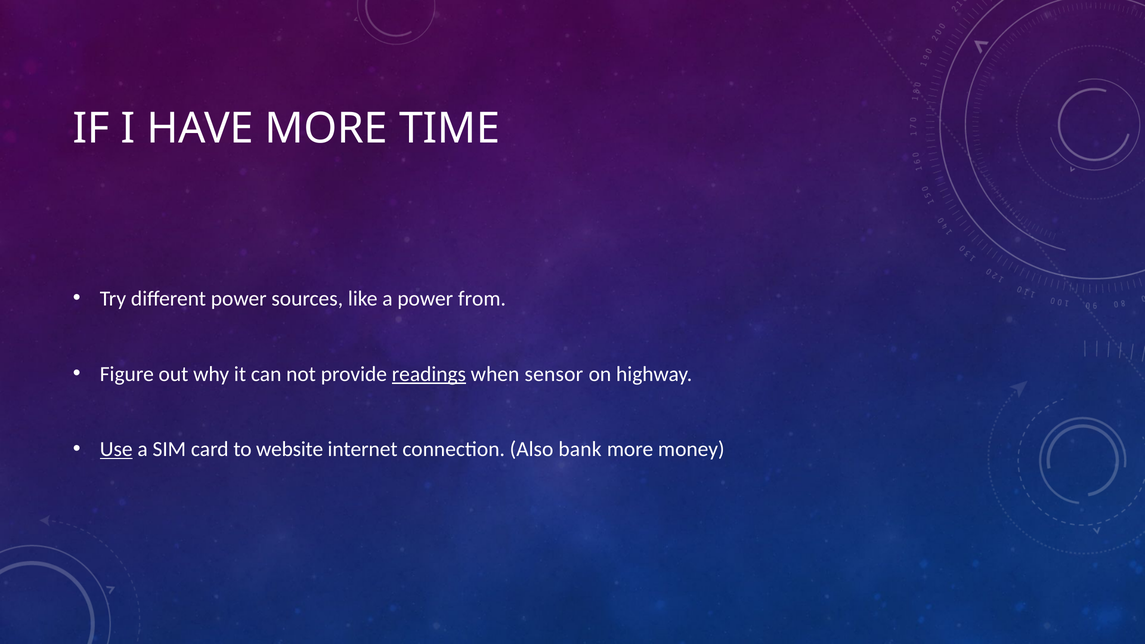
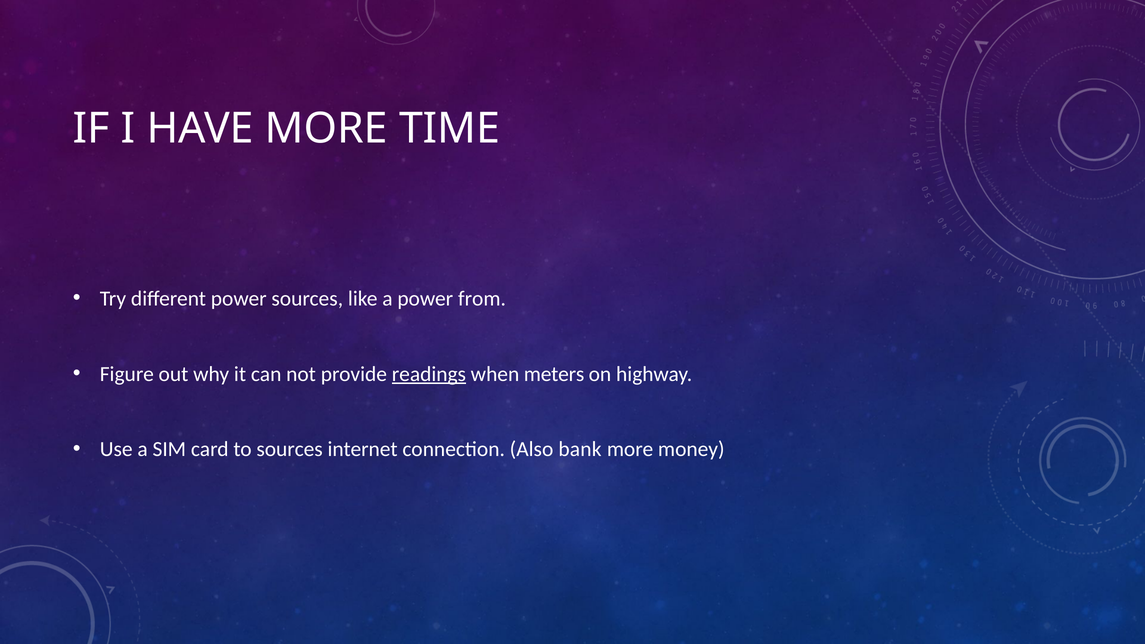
sensor: sensor -> meters
Use underline: present -> none
to website: website -> sources
